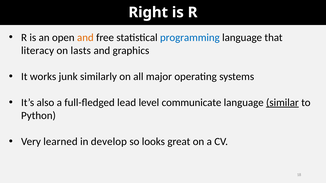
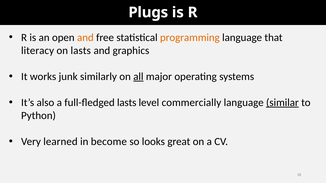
Right: Right -> Plugs
programming colour: blue -> orange
all underline: none -> present
full-fledged lead: lead -> lasts
communicate: communicate -> commercially
develop: develop -> become
